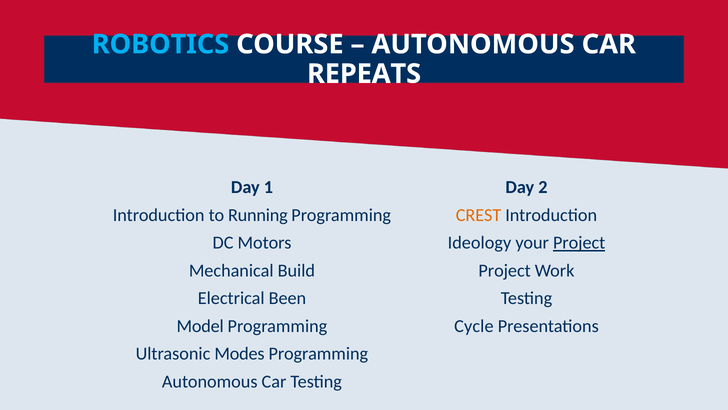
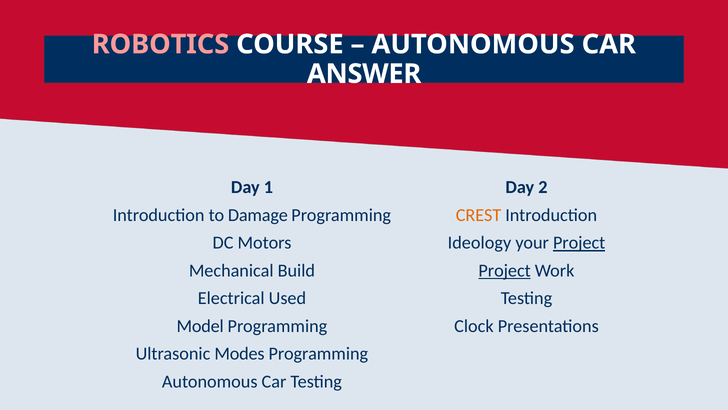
ROBOTICS colour: light blue -> pink
REPEATS: REPEATS -> ANSWER
Running: Running -> Damage
Project at (505, 270) underline: none -> present
Been: Been -> Used
Cycle: Cycle -> Clock
